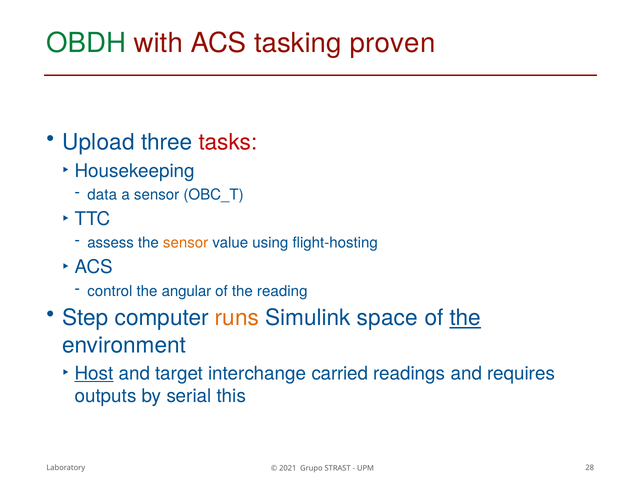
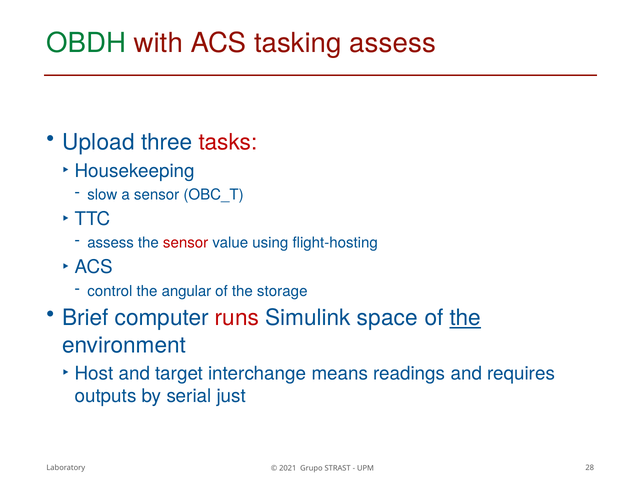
tasking proven: proven -> assess
data: data -> slow
sensor at (186, 243) colour: orange -> red
reading: reading -> storage
Step: Step -> Brief
runs colour: orange -> red
Host underline: present -> none
carried: carried -> means
this: this -> just
